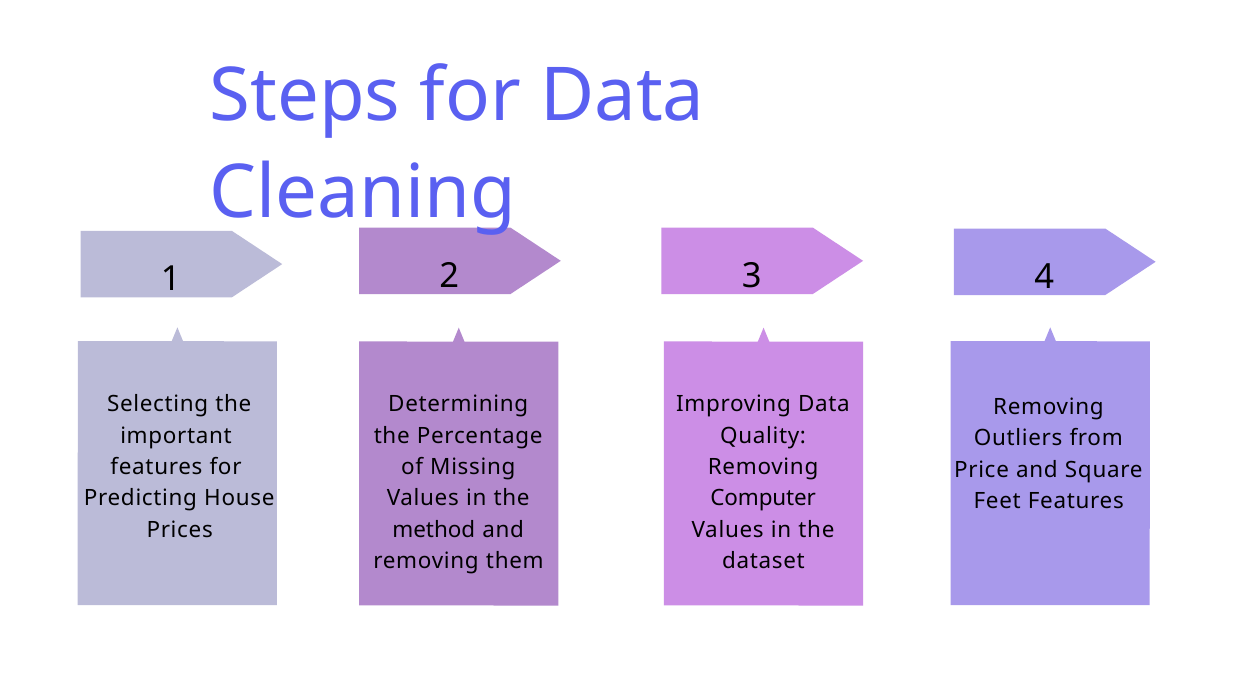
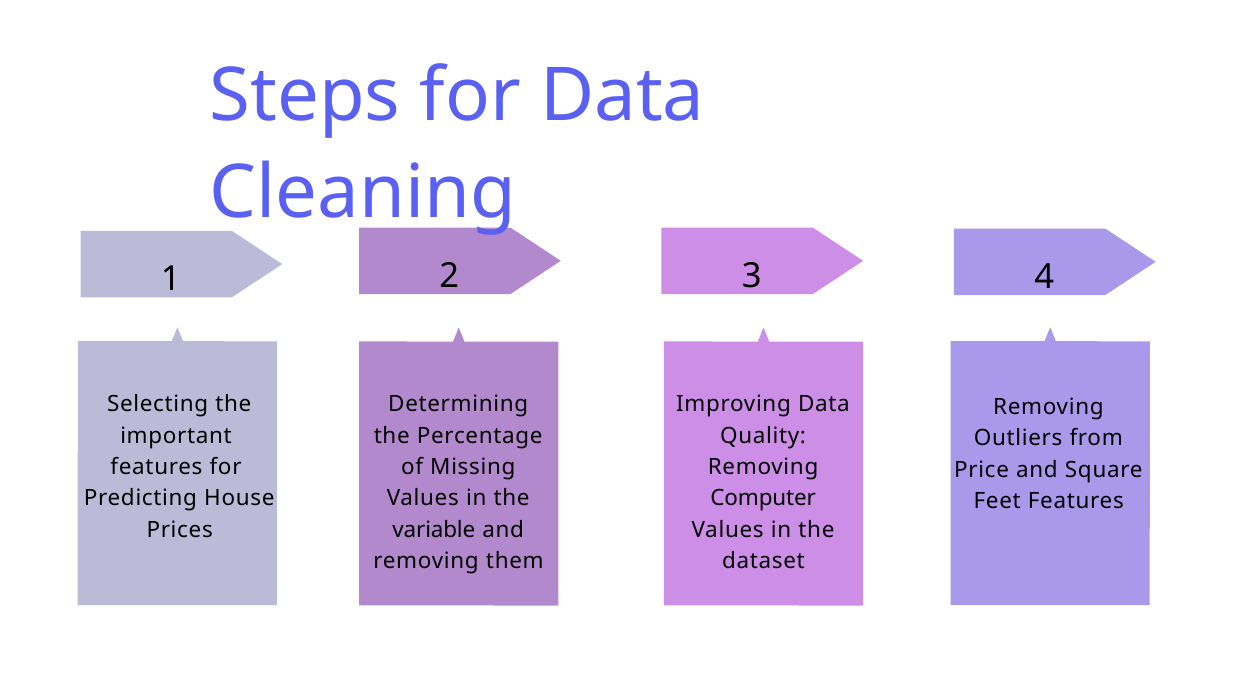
method: method -> variable
